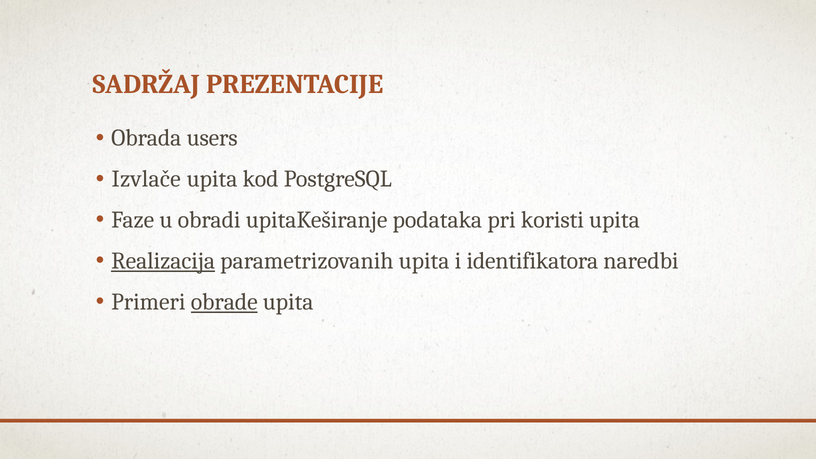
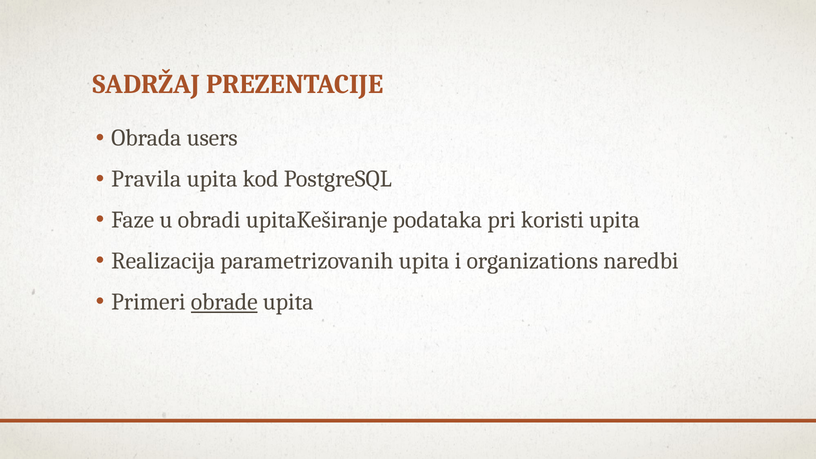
Izvlače: Izvlače -> Pravila
Realizacija underline: present -> none
identifikatora: identifikatora -> organizations
